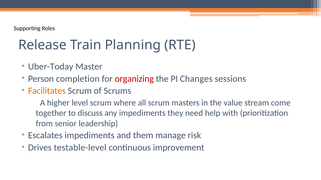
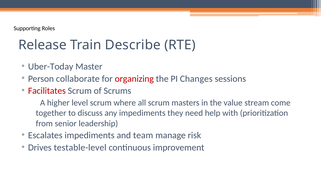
Planning: Planning -> Describe
completion: completion -> collaborate
Facilitates colour: orange -> red
them: them -> team
